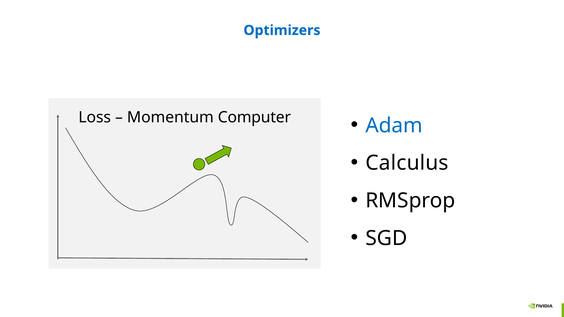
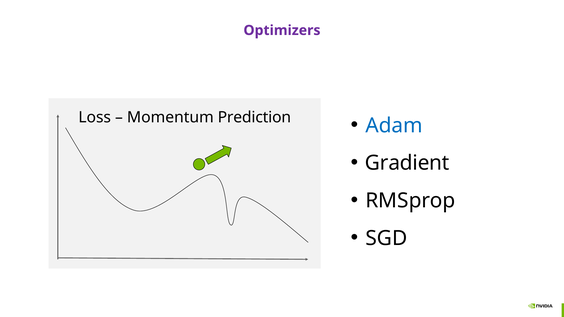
Optimizers colour: blue -> purple
Computer: Computer -> Prediction
Calculus: Calculus -> Gradient
